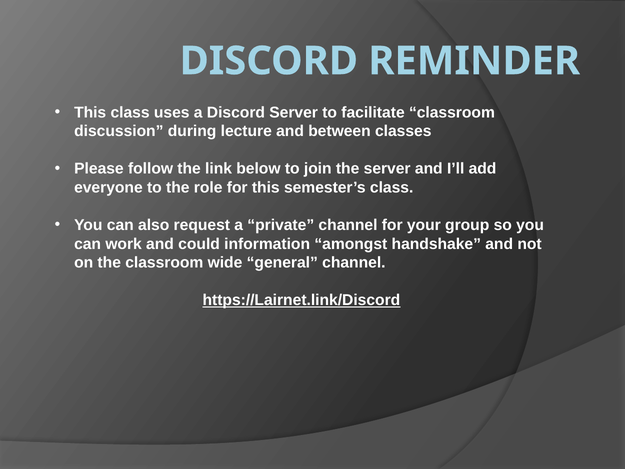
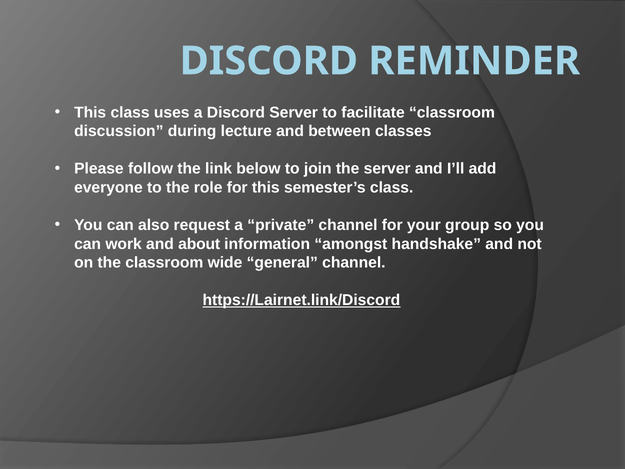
could: could -> about
